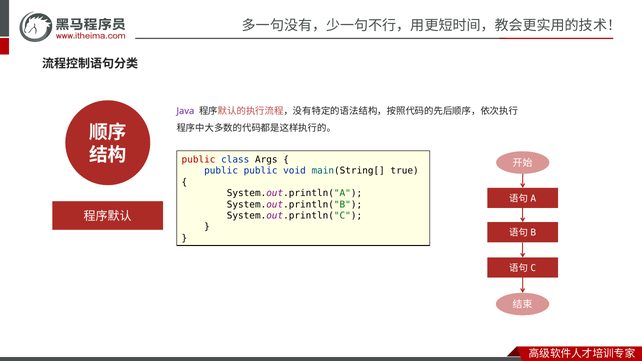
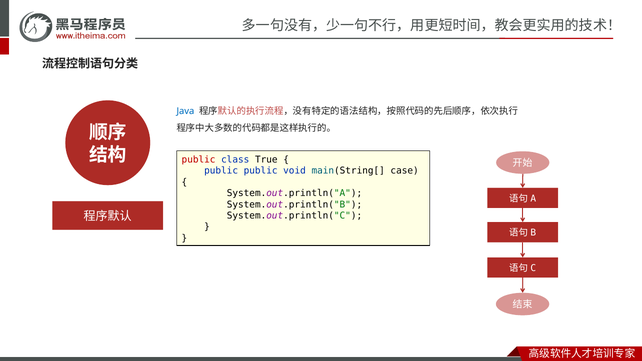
Java colour: purple -> blue
Args: Args -> True
true: true -> case
